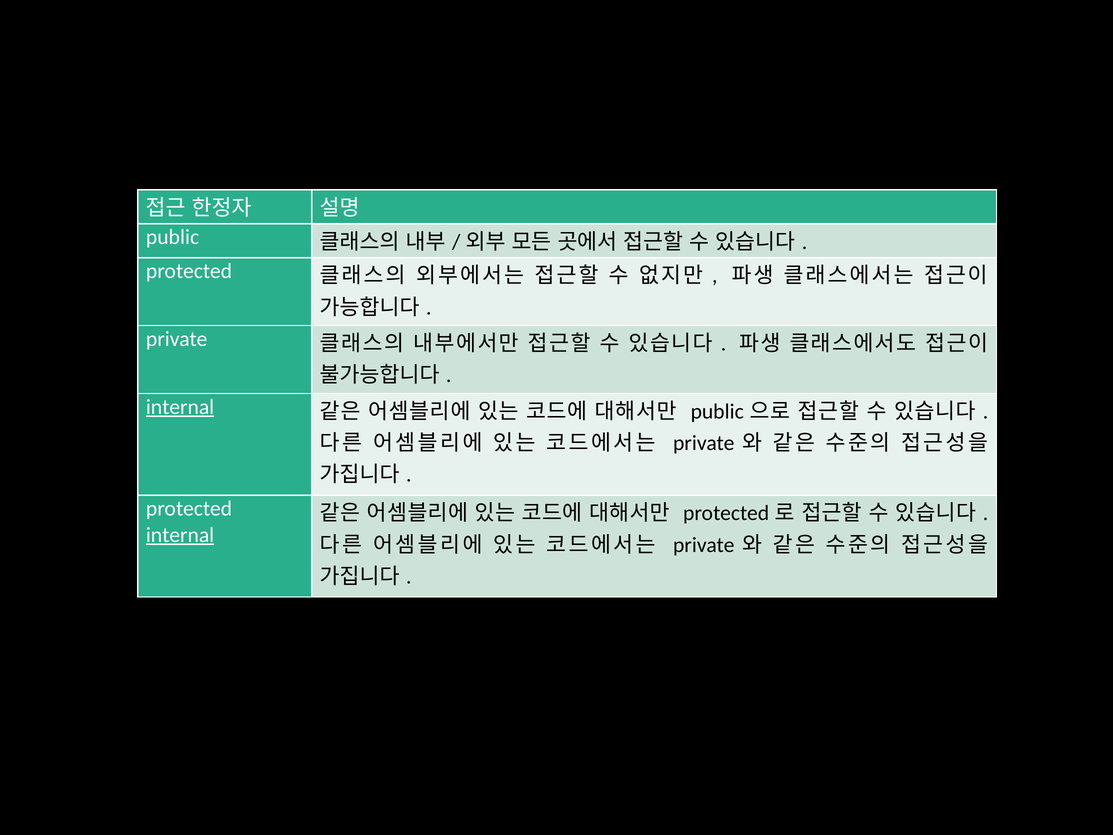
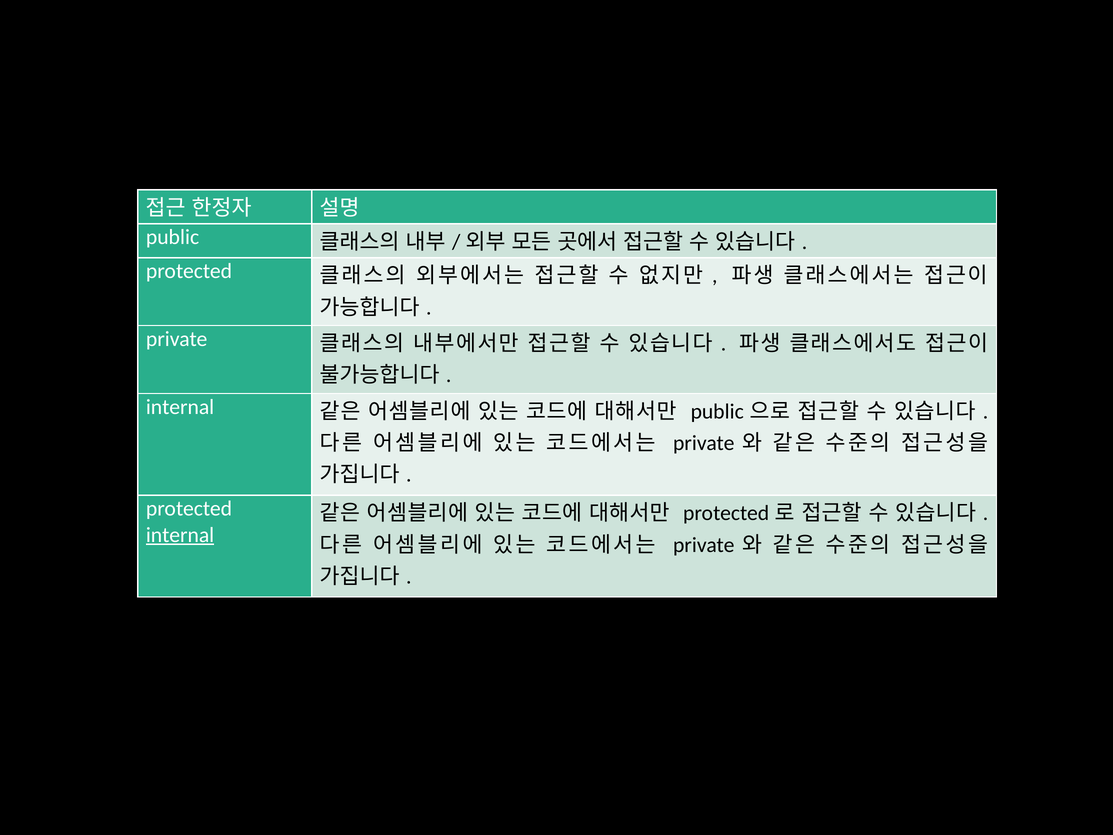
internal at (180, 407) underline: present -> none
